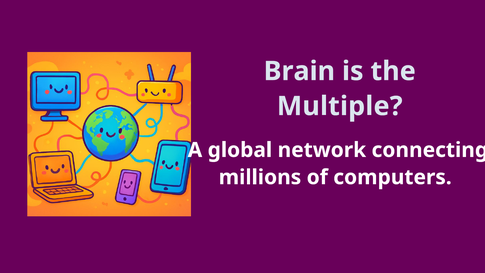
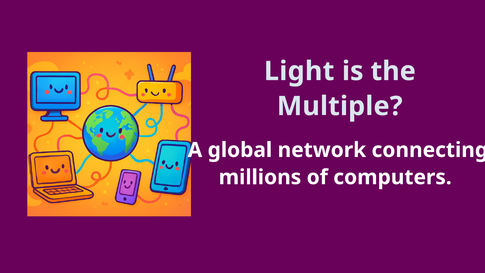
Brain: Brain -> Light
